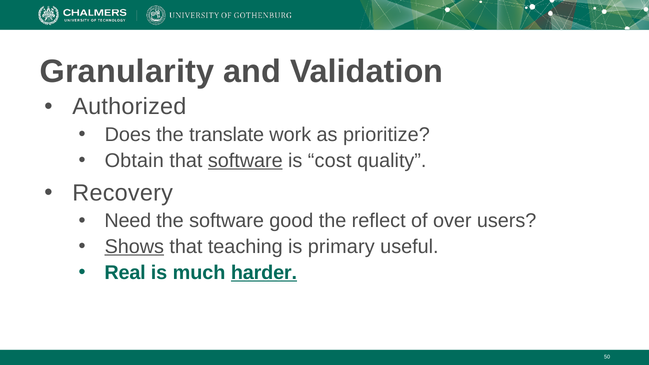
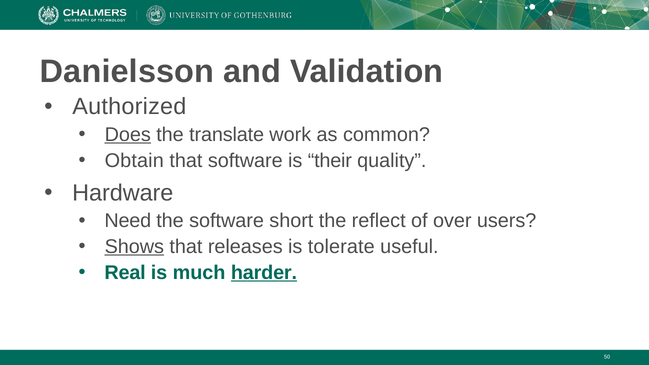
Granularity: Granularity -> Danielsson
Does underline: none -> present
prioritize: prioritize -> common
software at (245, 161) underline: present -> none
cost: cost -> their
Recovery: Recovery -> Hardware
good: good -> short
teaching: teaching -> releases
primary: primary -> tolerate
